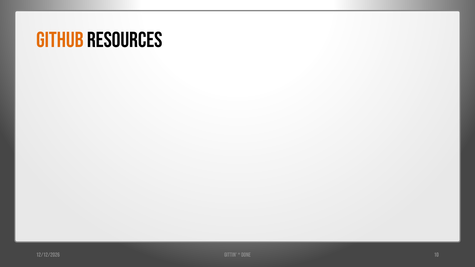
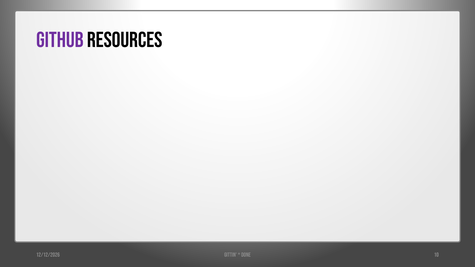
GitHub colour: orange -> purple
